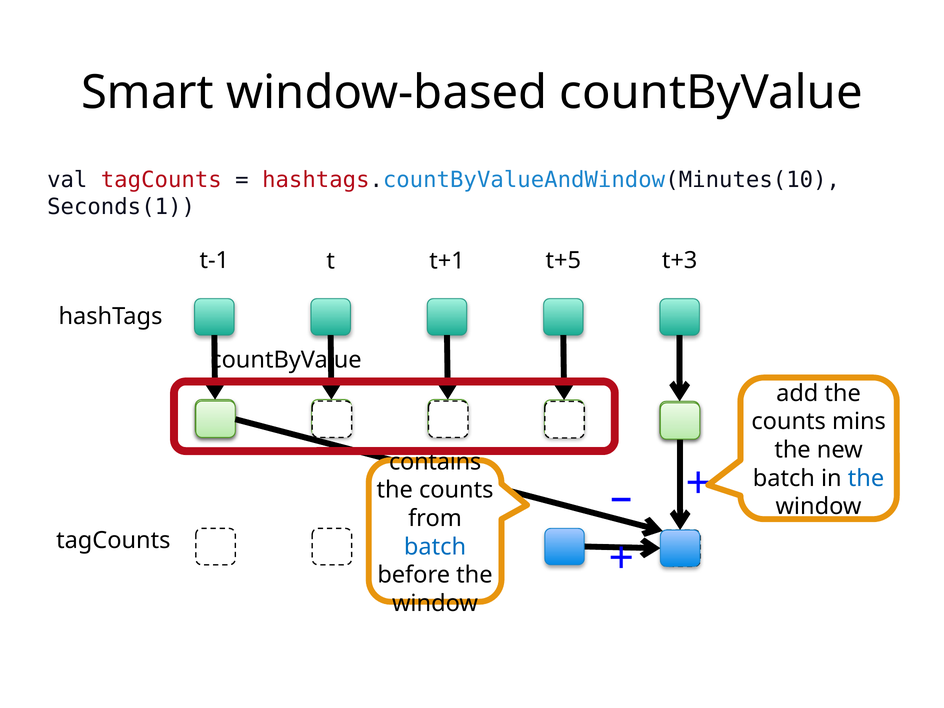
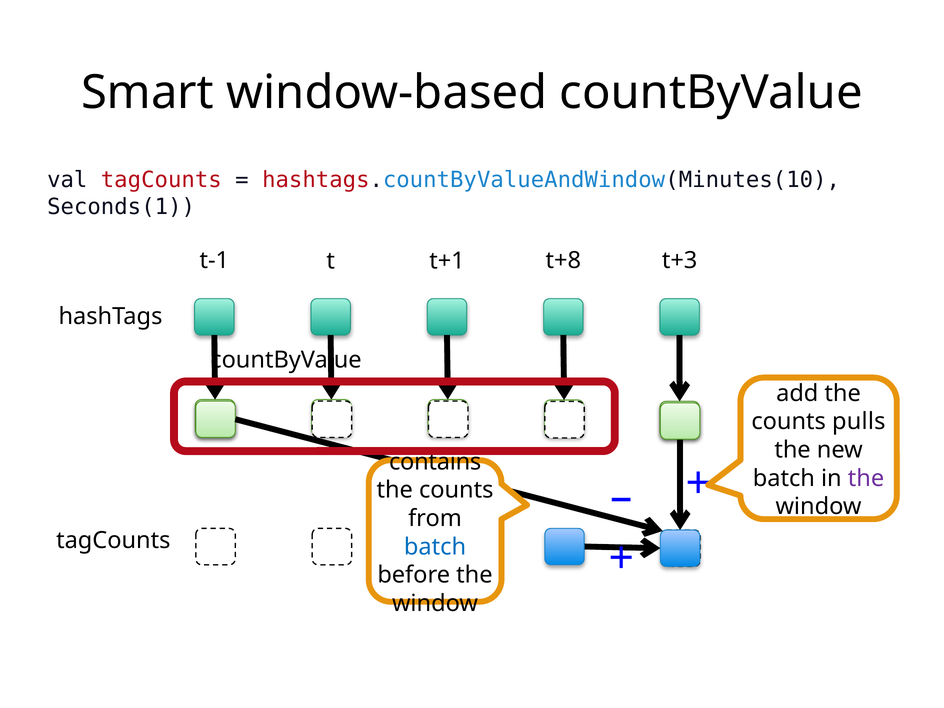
t+5: t+5 -> t+8
mins: mins -> pulls
the at (866, 478) colour: blue -> purple
